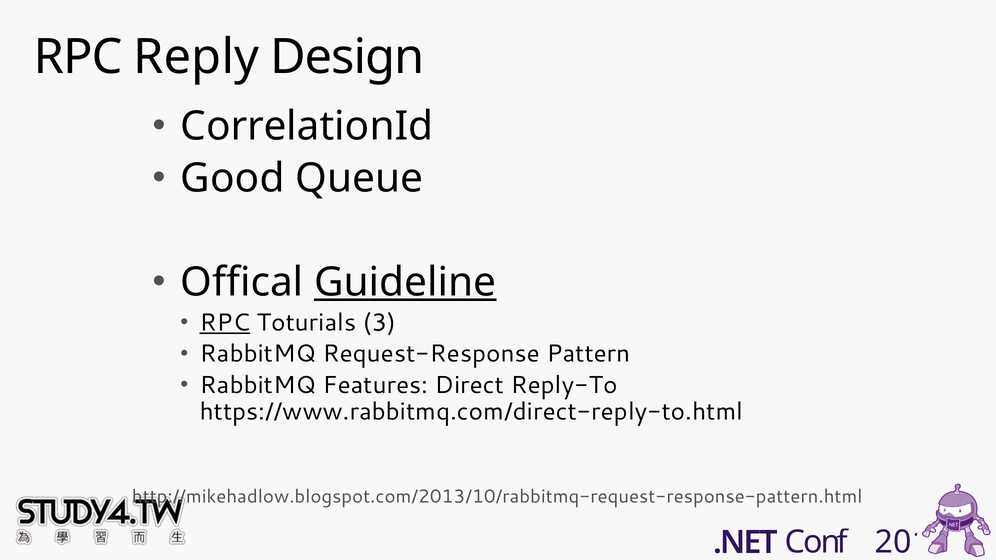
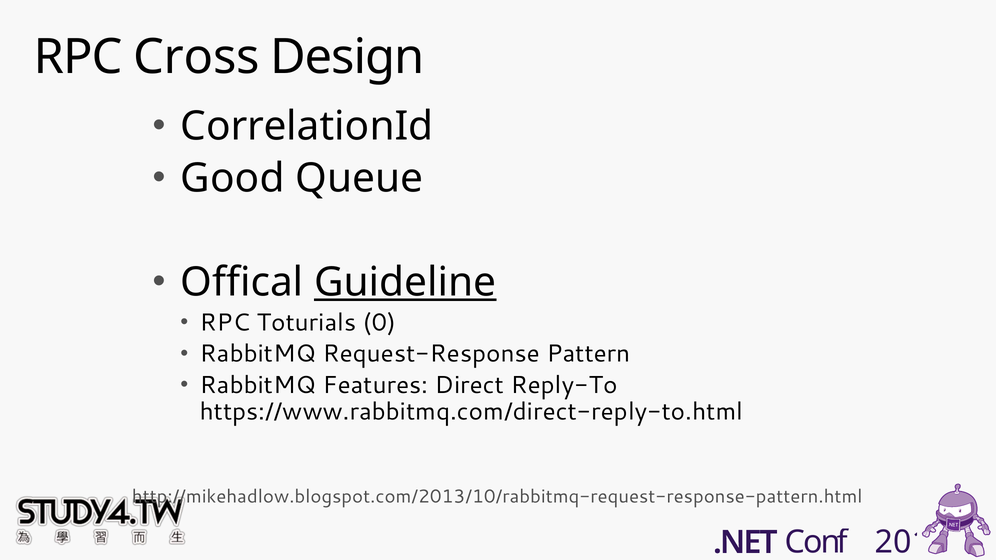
Reply: Reply -> Cross
RPC at (225, 323) underline: present -> none
3: 3 -> 0
